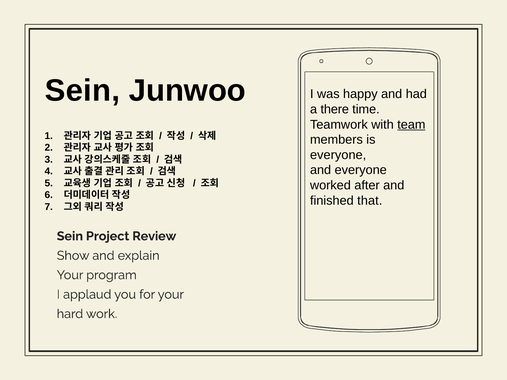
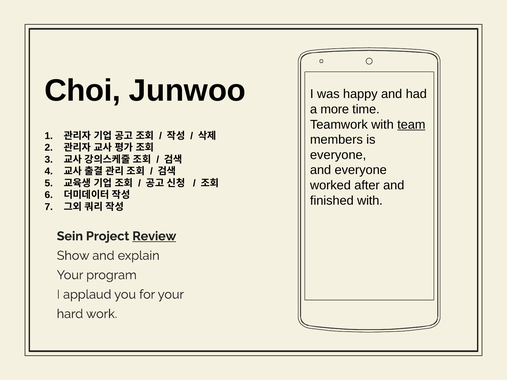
Sein at (82, 91): Sein -> Choi
there: there -> more
finished that: that -> with
Review underline: none -> present
